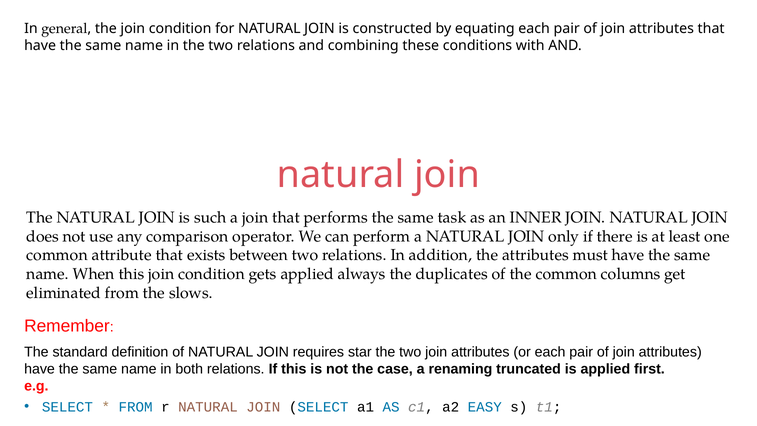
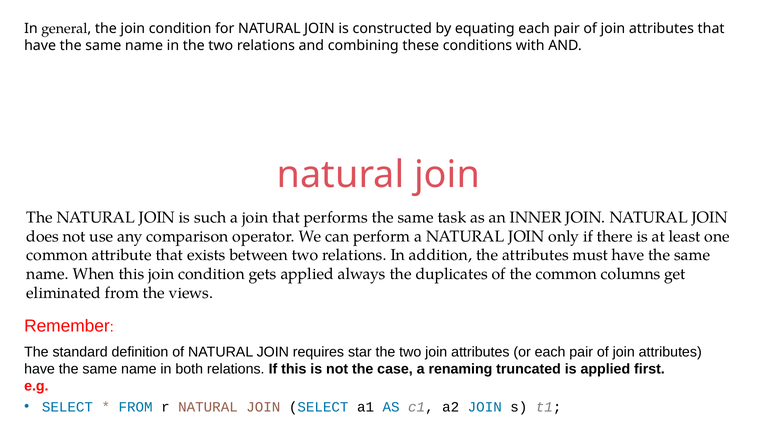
slows: slows -> views
a2 EASY: EASY -> JOIN
